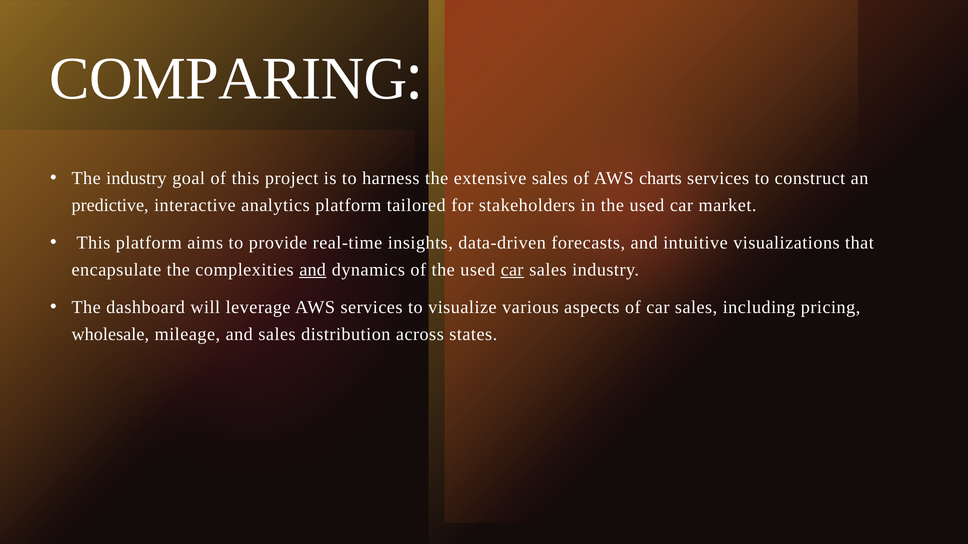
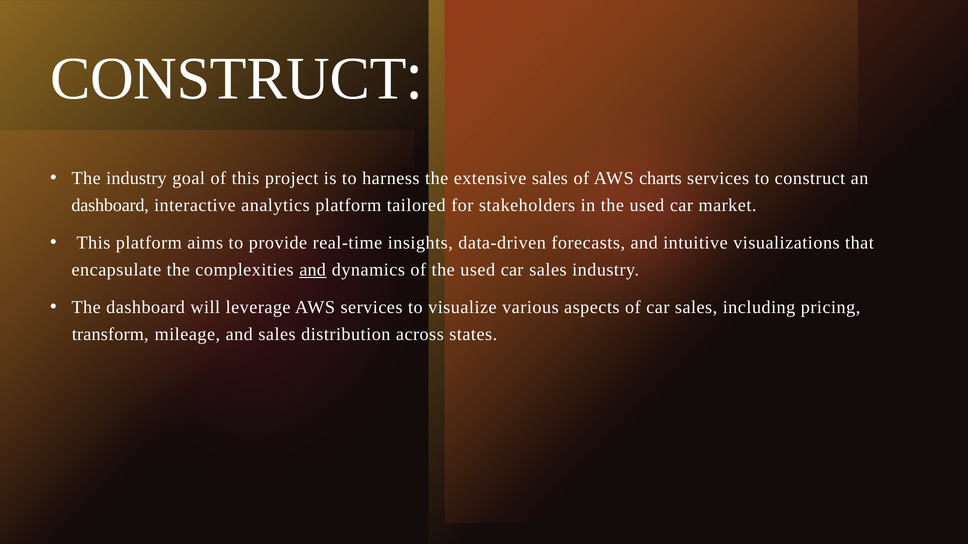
COMPARING at (228, 79): COMPARING -> CONSTRUCT
predictive at (110, 206): predictive -> dashboard
car at (512, 270) underline: present -> none
wholesale: wholesale -> transform
